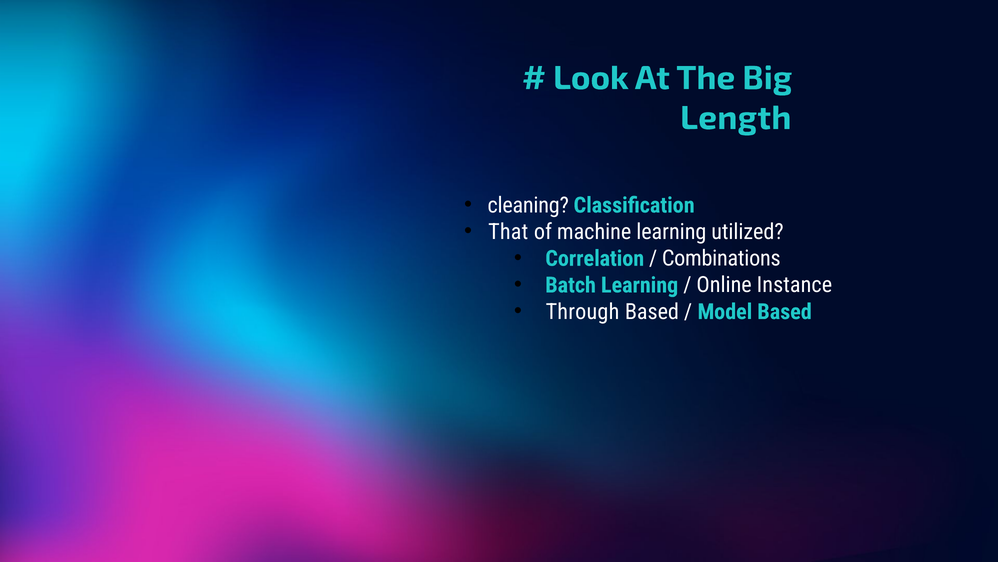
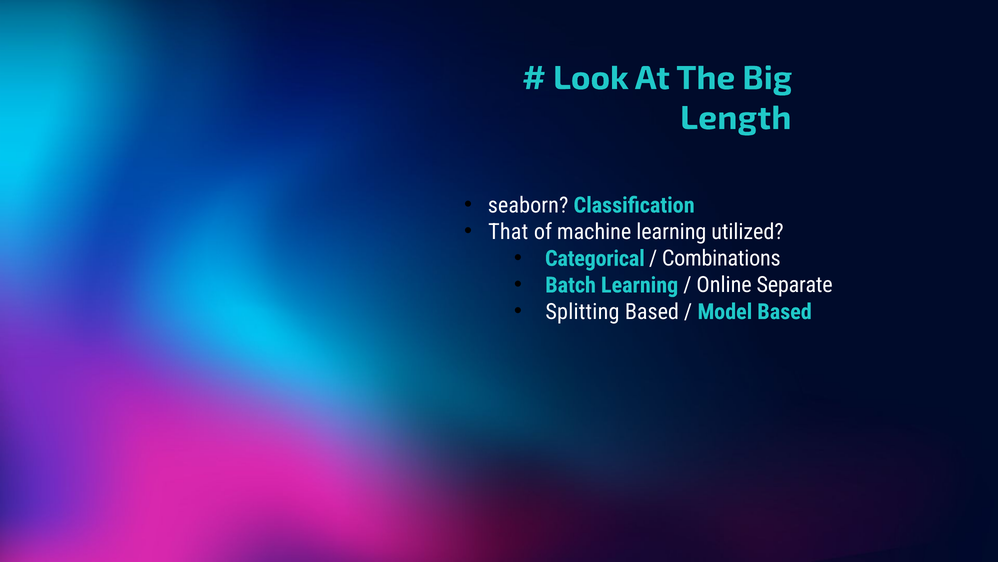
cleaning: cleaning -> seaborn
Correlation: Correlation -> Categorical
Instance: Instance -> Separate
Through: Through -> Splitting
